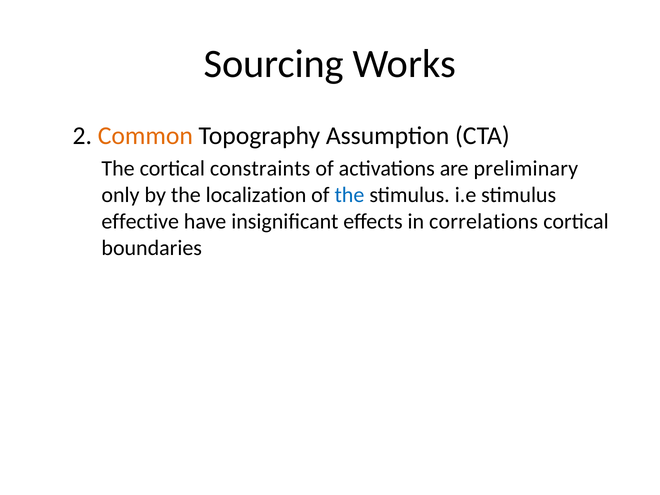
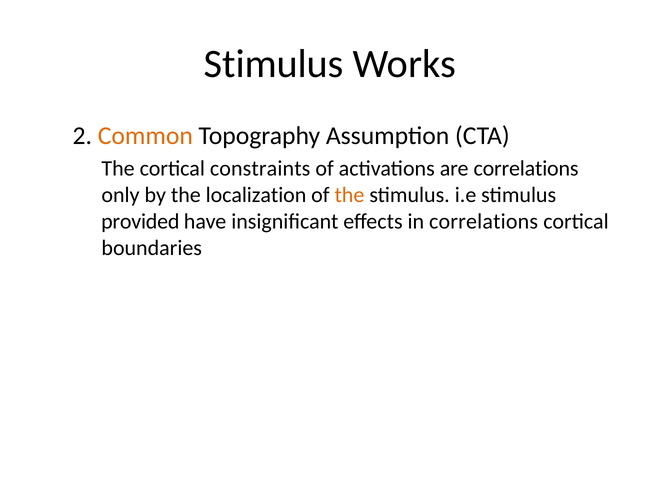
Sourcing at (274, 64): Sourcing -> Stimulus
are preliminary: preliminary -> correlations
the at (349, 195) colour: blue -> orange
effective: effective -> provided
